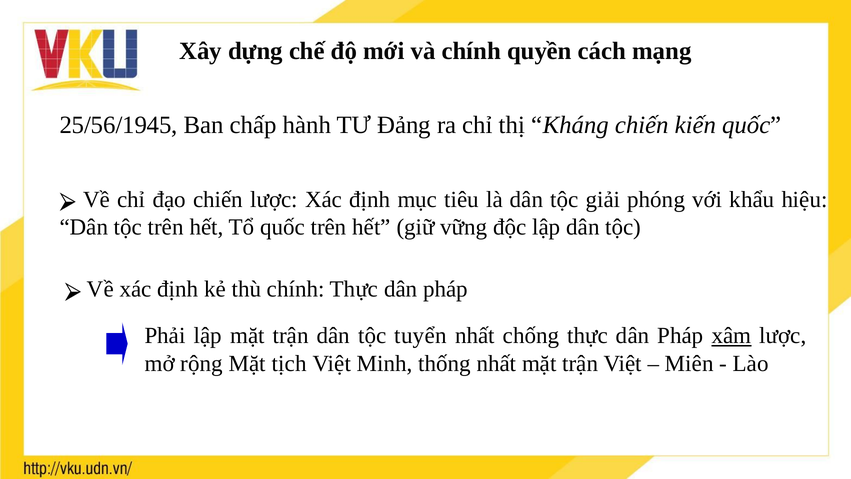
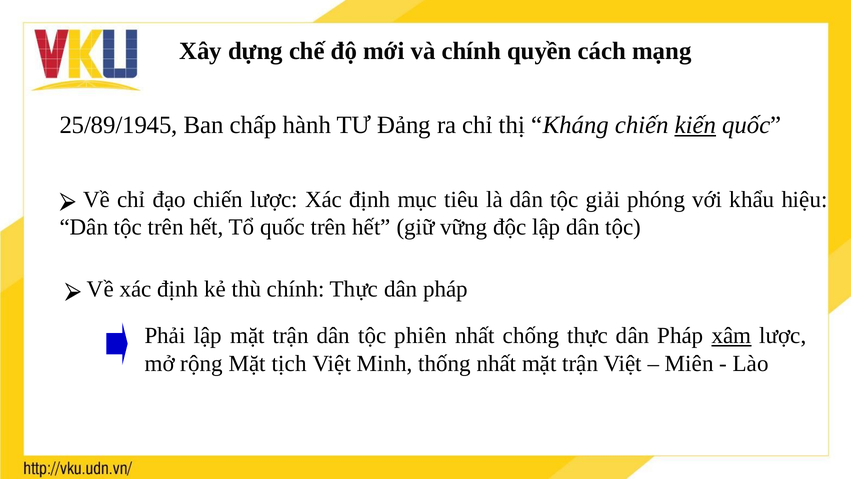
25/56/1945: 25/56/1945 -> 25/89/1945
kiến underline: none -> present
tuyển: tuyển -> phiên
